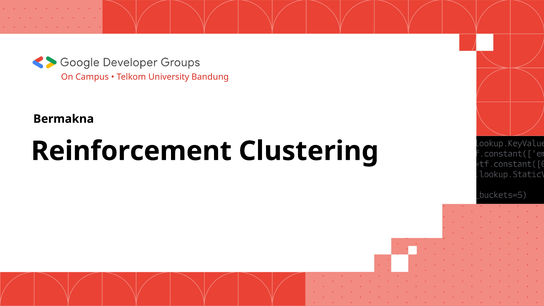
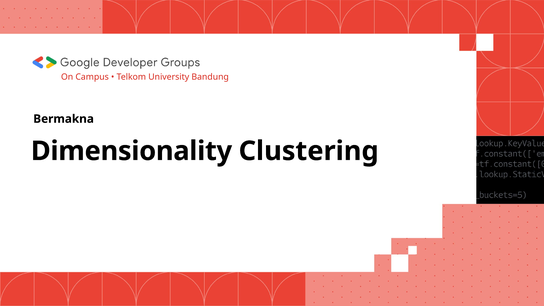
Reinforcement: Reinforcement -> Dimensionality
